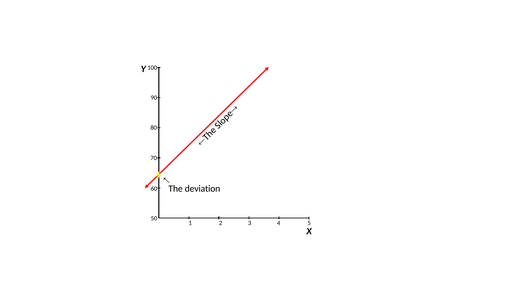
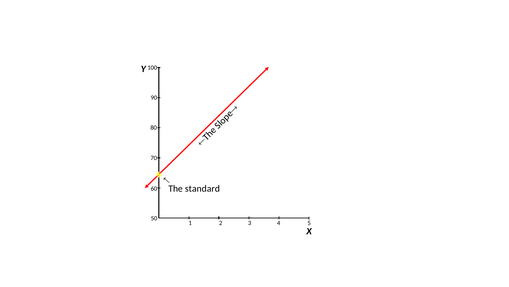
deviation: deviation -> standard
